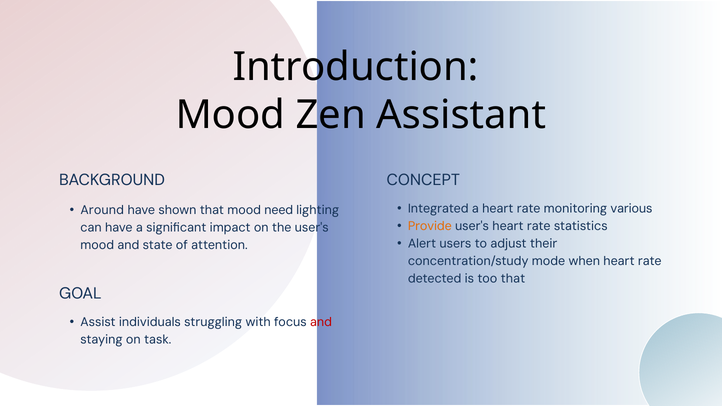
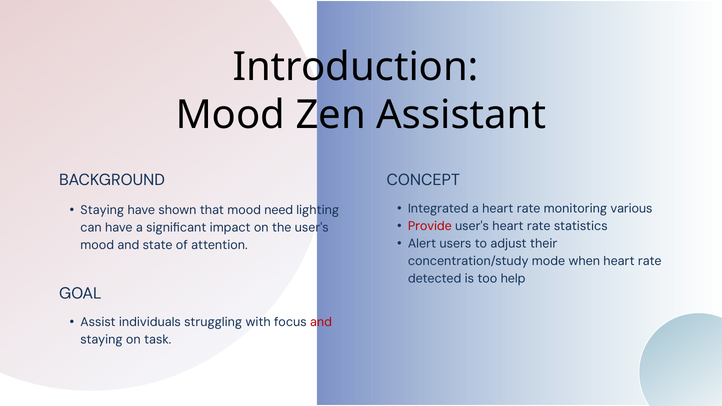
Around at (102, 210): Around -> Staying
Provide colour: orange -> red
too that: that -> help
